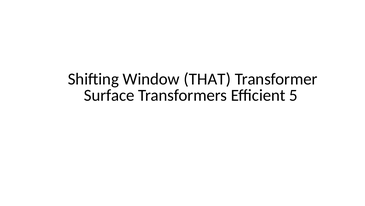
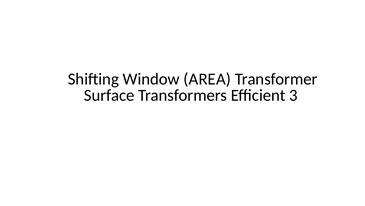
THAT: THAT -> AREA
5: 5 -> 3
